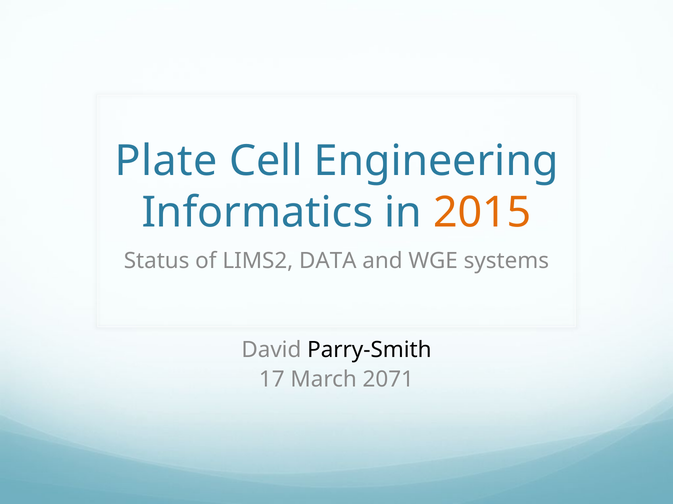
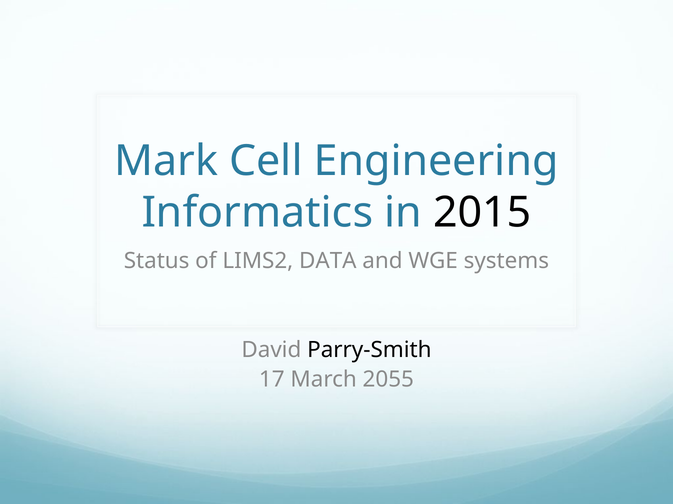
Plate: Plate -> Mark
2015 colour: orange -> black
2071: 2071 -> 2055
